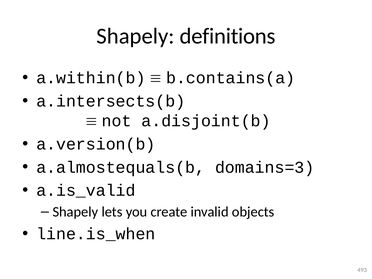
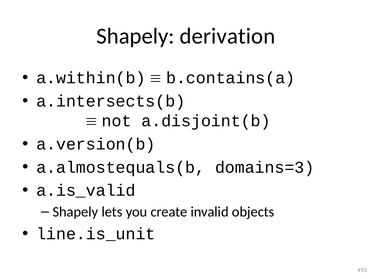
definitions: definitions -> derivation
line.is_when: line.is_when -> line.is_unit
